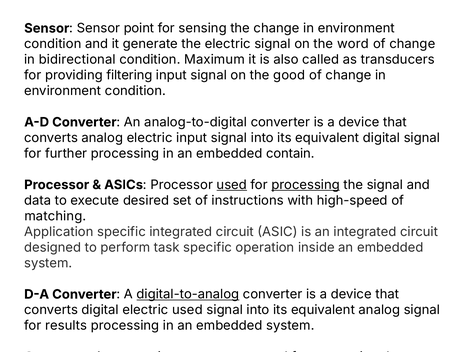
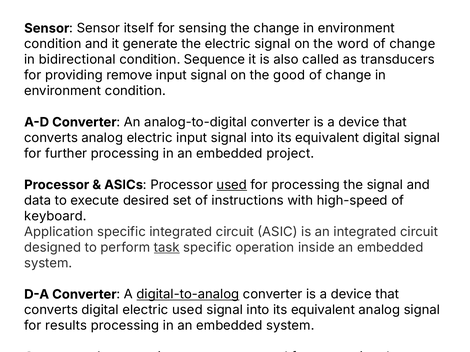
point: point -> itself
Maximum: Maximum -> Sequence
filtering: filtering -> remove
contain: contain -> project
processing at (306, 185) underline: present -> none
matching: matching -> keyboard
task underline: none -> present
